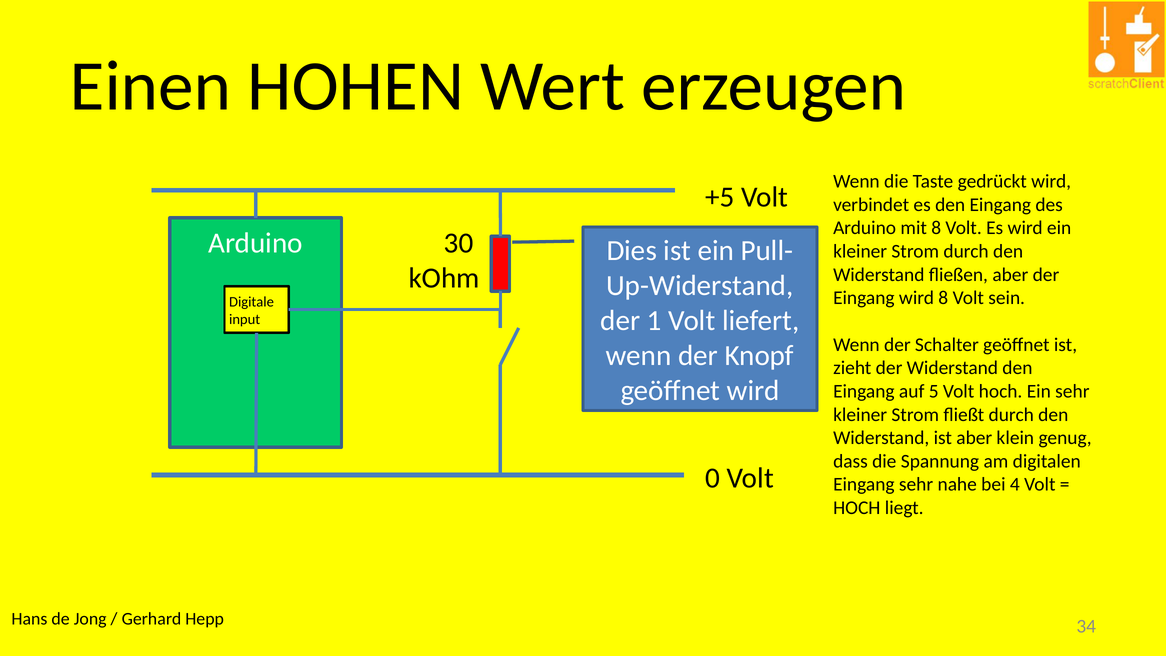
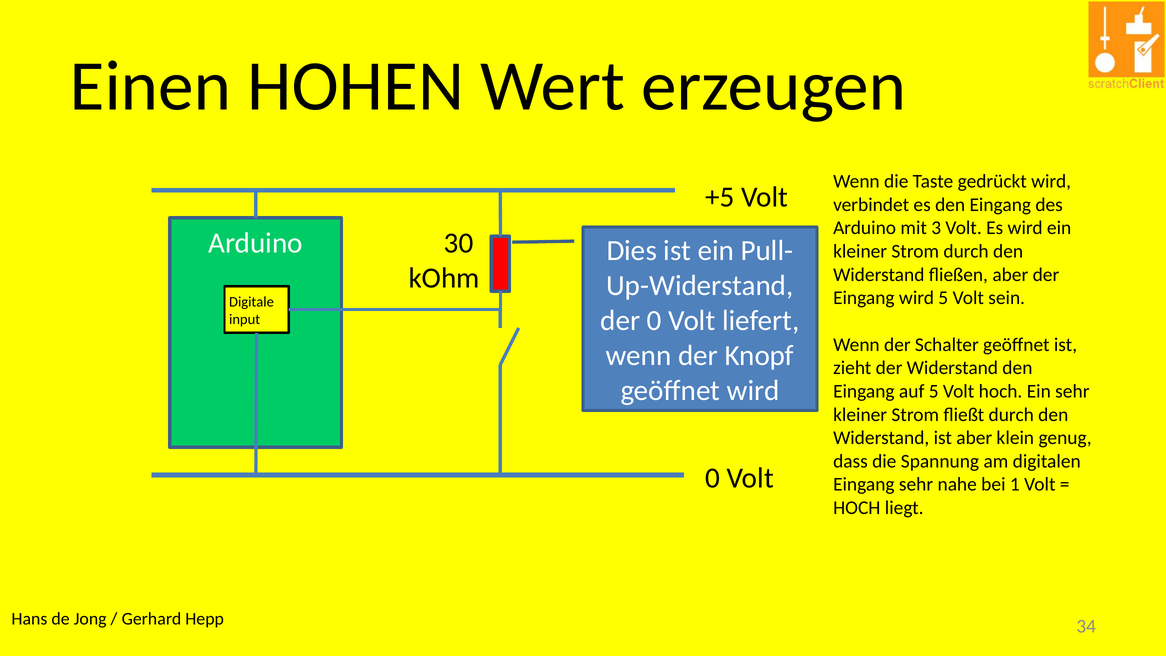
mit 8: 8 -> 3
wird 8: 8 -> 5
der 1: 1 -> 0
4: 4 -> 1
